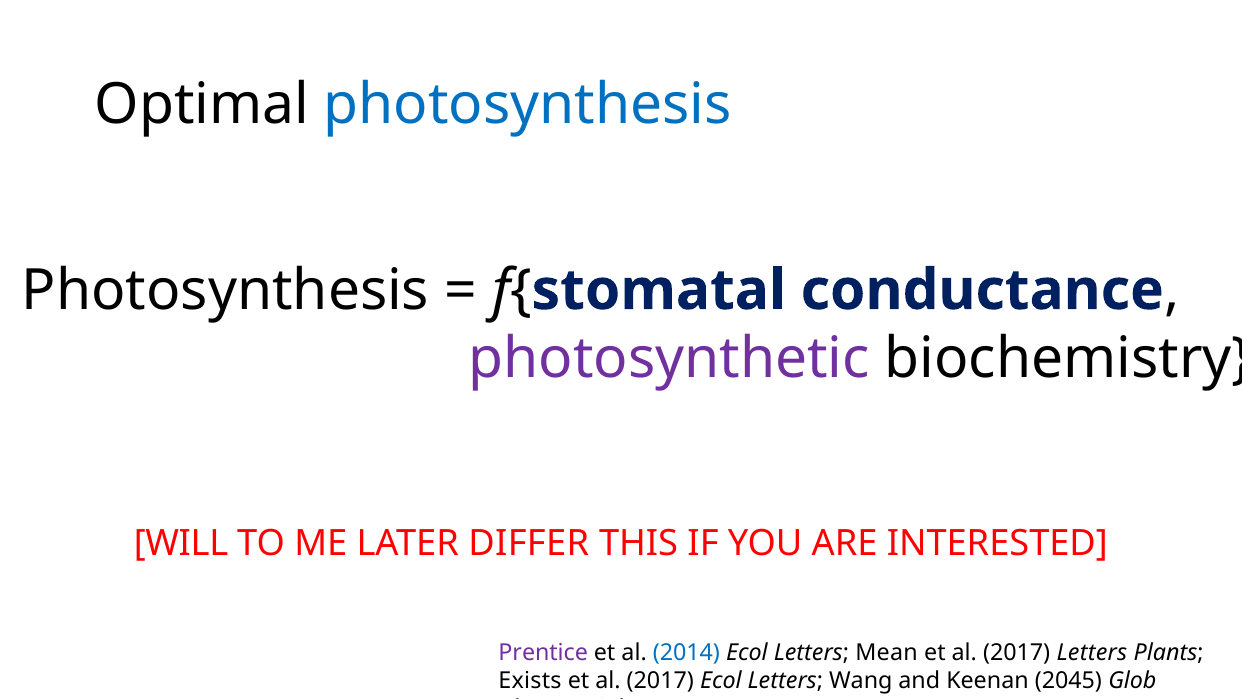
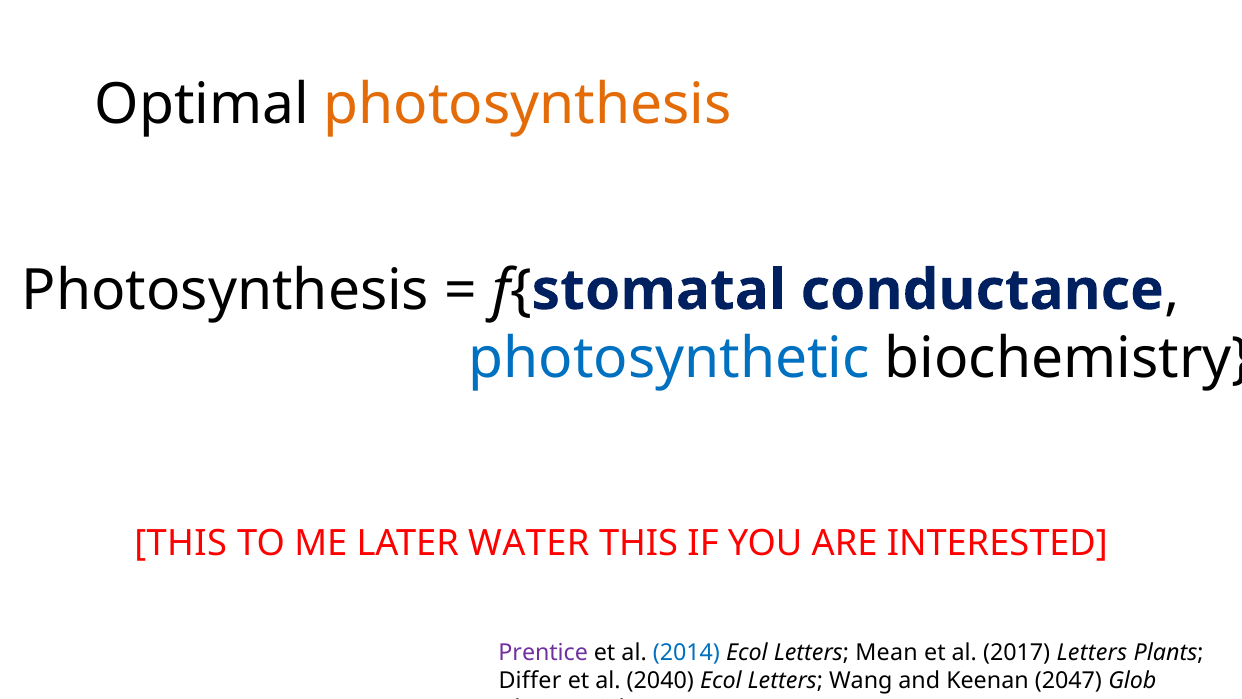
photosynthesis at (528, 104) colour: blue -> orange
photosynthetic colour: purple -> blue
WILL at (181, 544): WILL -> THIS
DIFFER: DIFFER -> WATER
Exists: Exists -> Differ
2017 at (660, 681): 2017 -> 2040
2045: 2045 -> 2047
